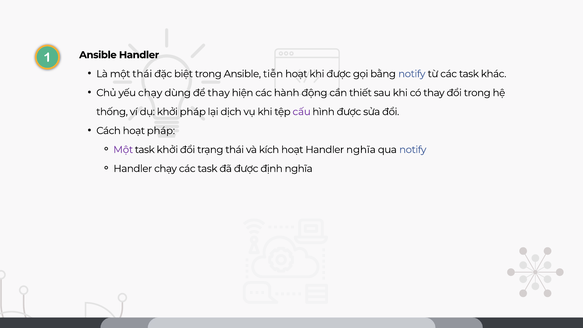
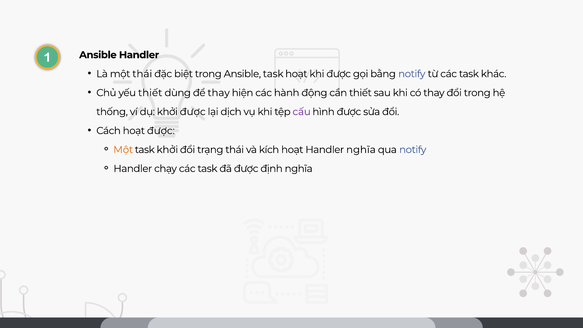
Ansible tiễn: tiễn -> task
yếu chạy: chạy -> thiết
khởi pháp: pháp -> được
hoạt pháp: pháp -> được
Một at (123, 150) colour: purple -> orange
